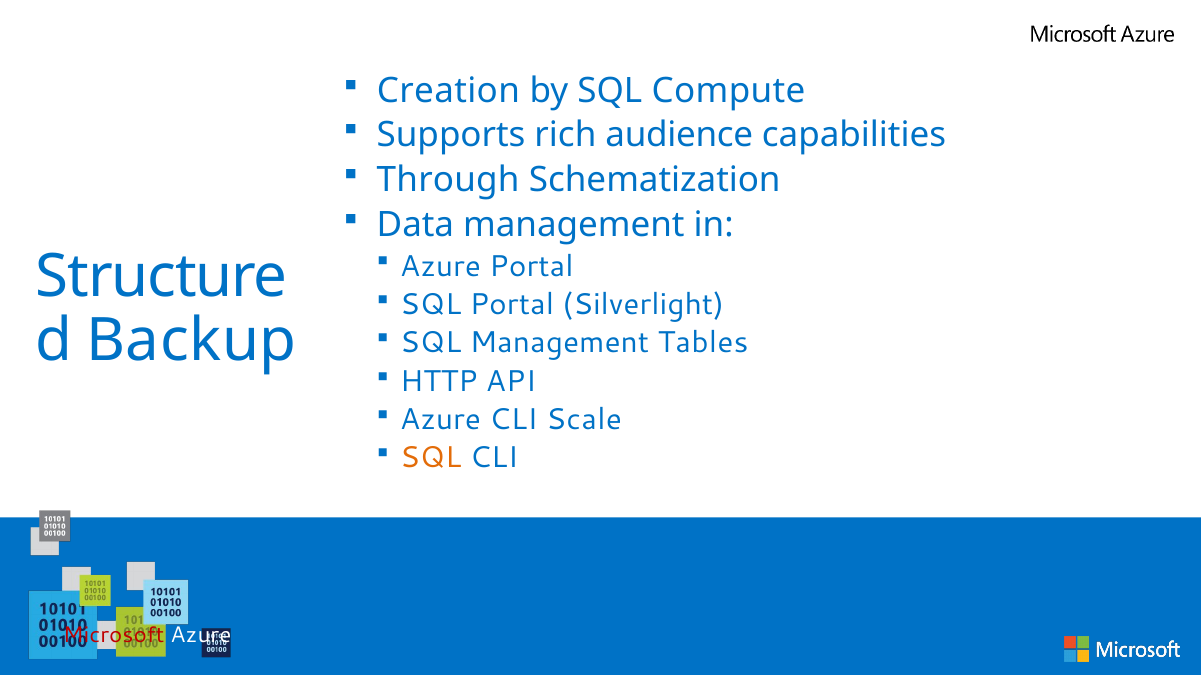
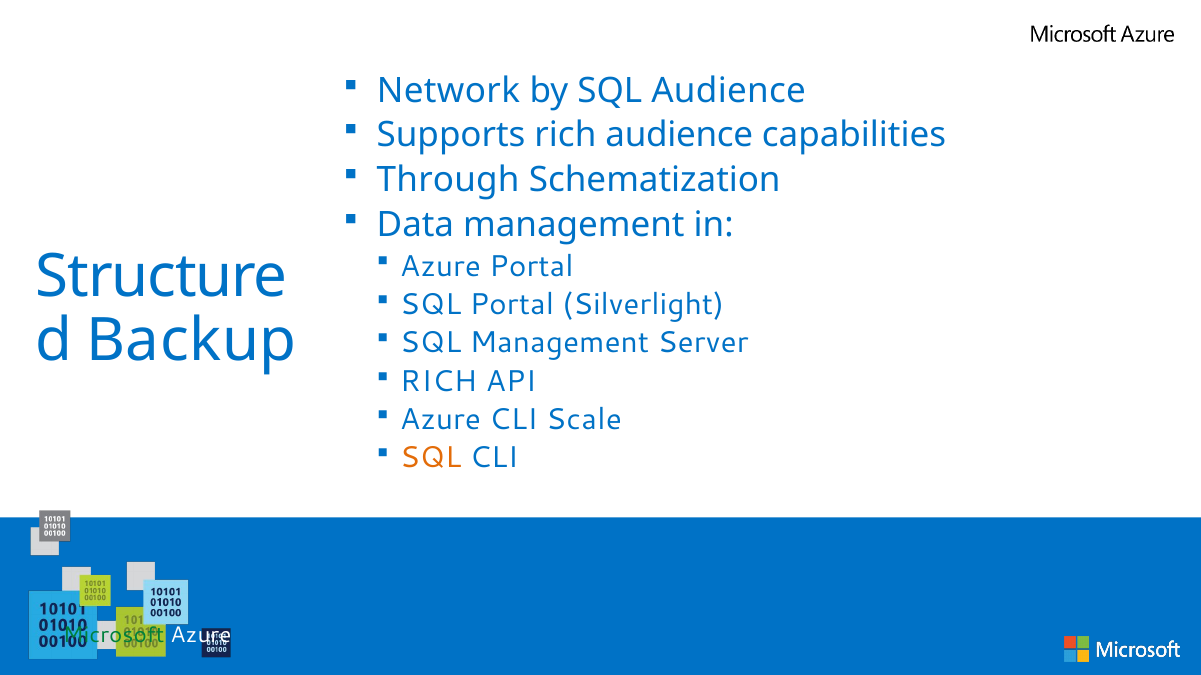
Creation: Creation -> Network
SQL Compute: Compute -> Audience
Tables: Tables -> Server
HTTP at (439, 382): HTTP -> RICH
Microsoft colour: red -> green
